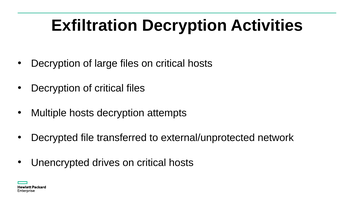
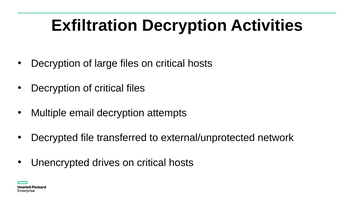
Multiple hosts: hosts -> email
